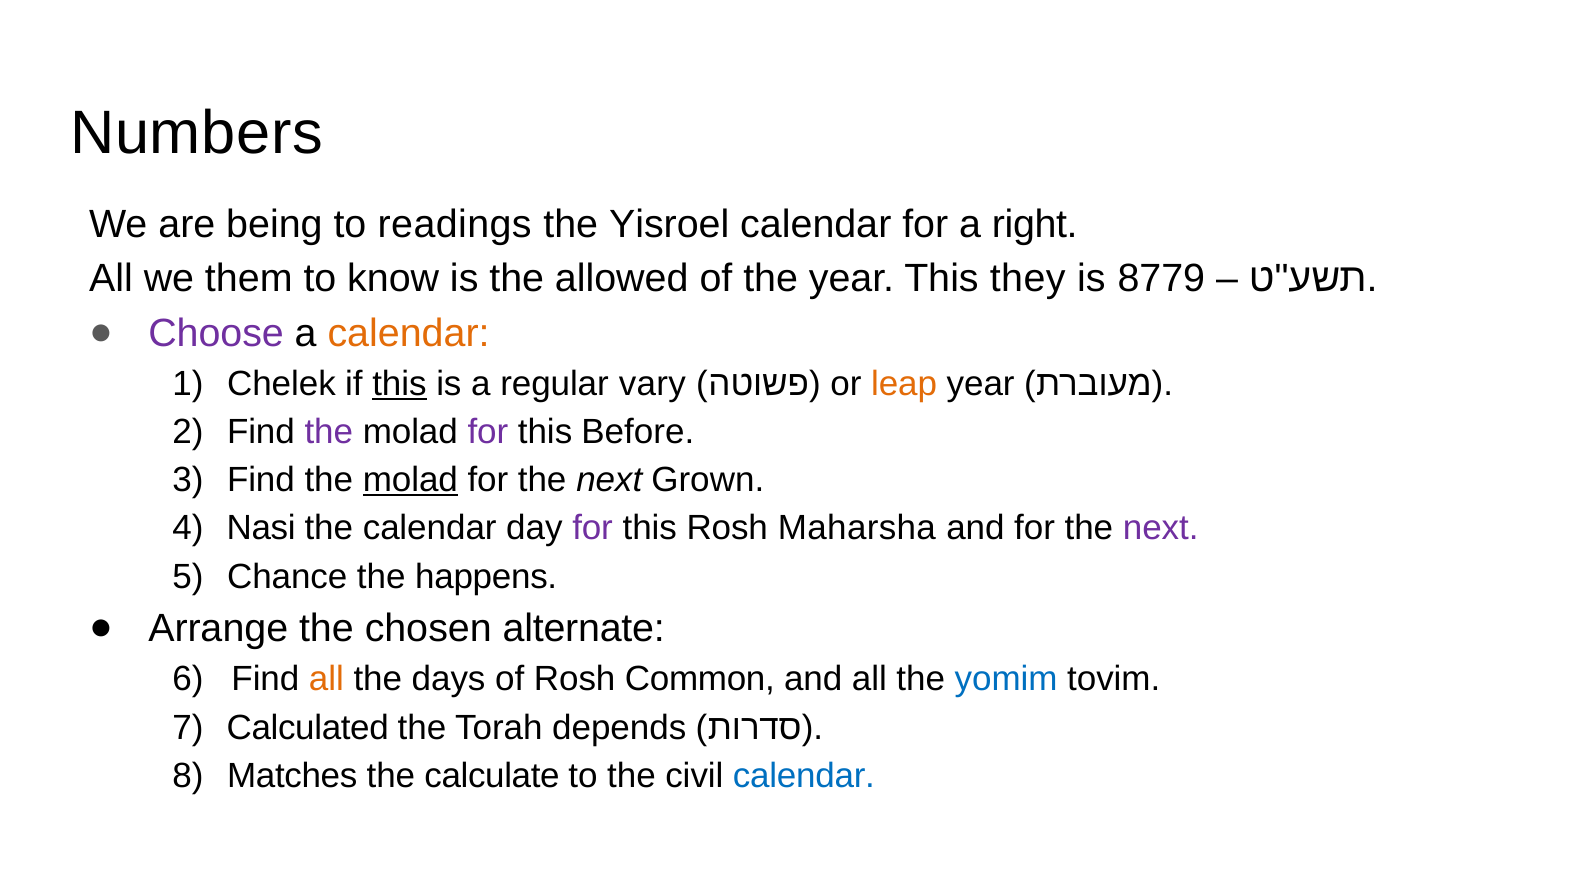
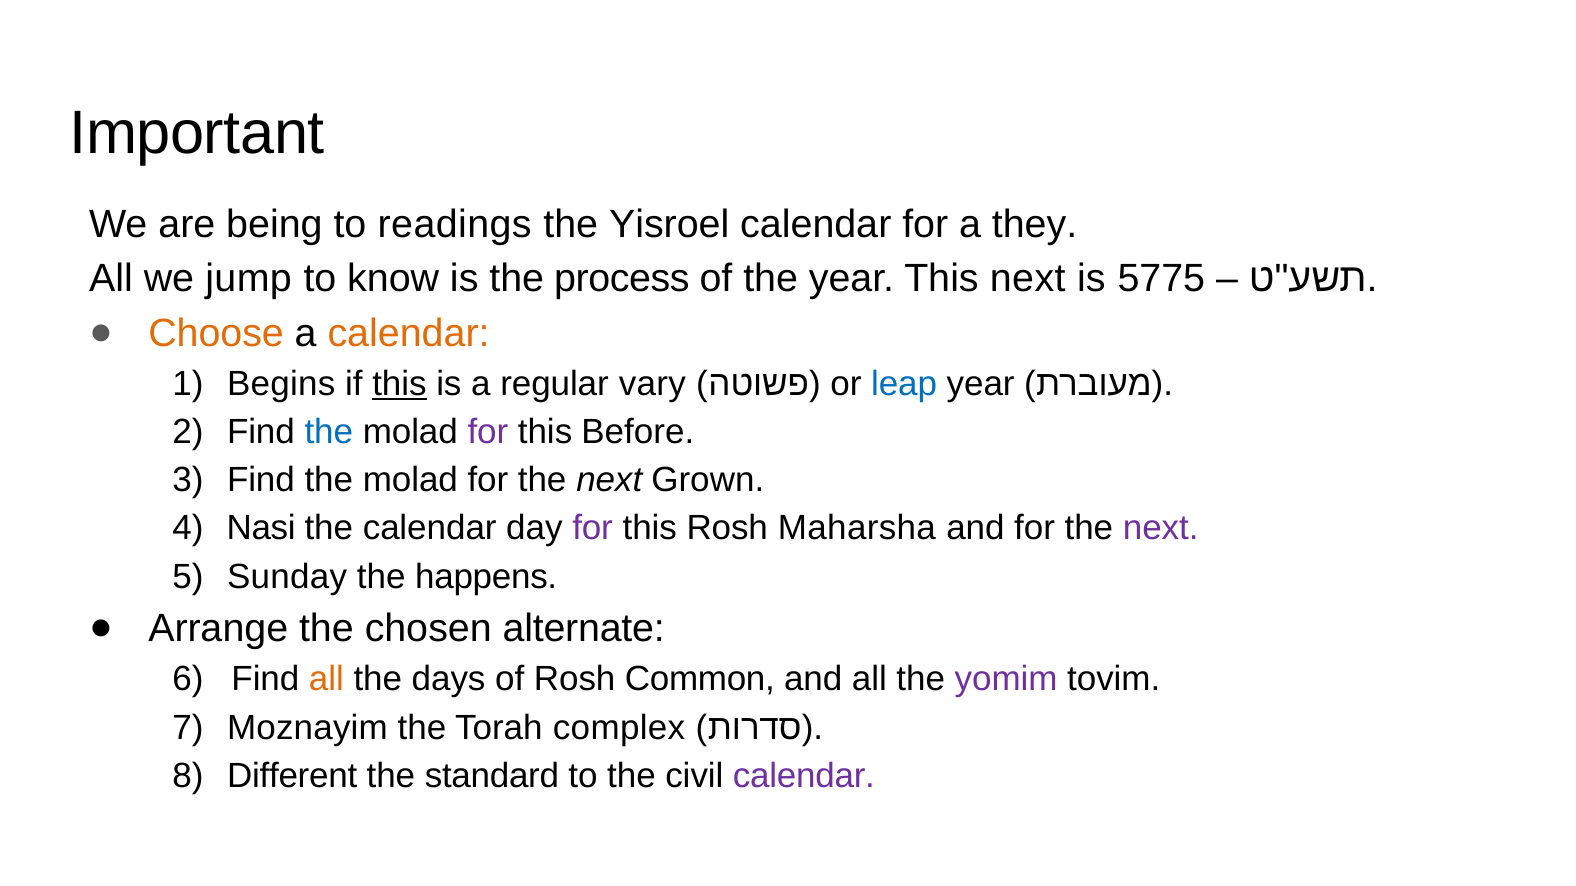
Numbers: Numbers -> Important
right: right -> they
them: them -> jump
allowed: allowed -> process
This they: they -> next
8779: 8779 -> 5775
Choose colour: purple -> orange
Chelek: Chelek -> Begins
leap colour: orange -> blue
the at (329, 432) colour: purple -> blue
molad at (410, 480) underline: present -> none
Chance: Chance -> Sunday
yomim colour: blue -> purple
Calculated: Calculated -> Moznayim
depends: depends -> complex
Matches: Matches -> Different
calculate: calculate -> standard
calendar at (804, 776) colour: blue -> purple
